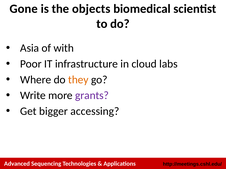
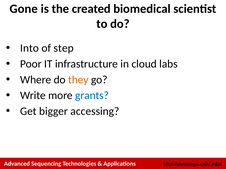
objects: objects -> created
Asia: Asia -> Into
with: with -> step
grants colour: purple -> blue
